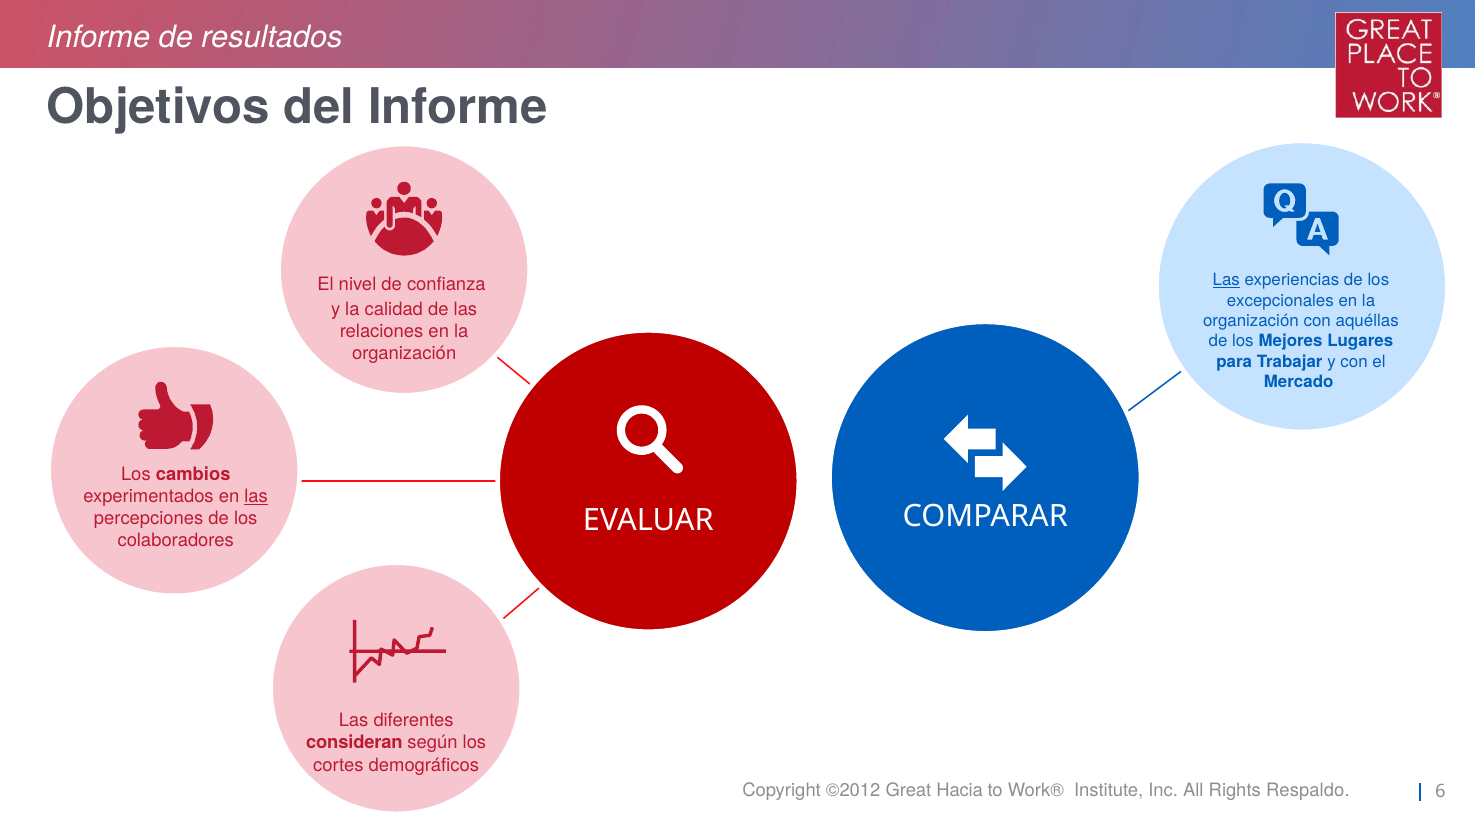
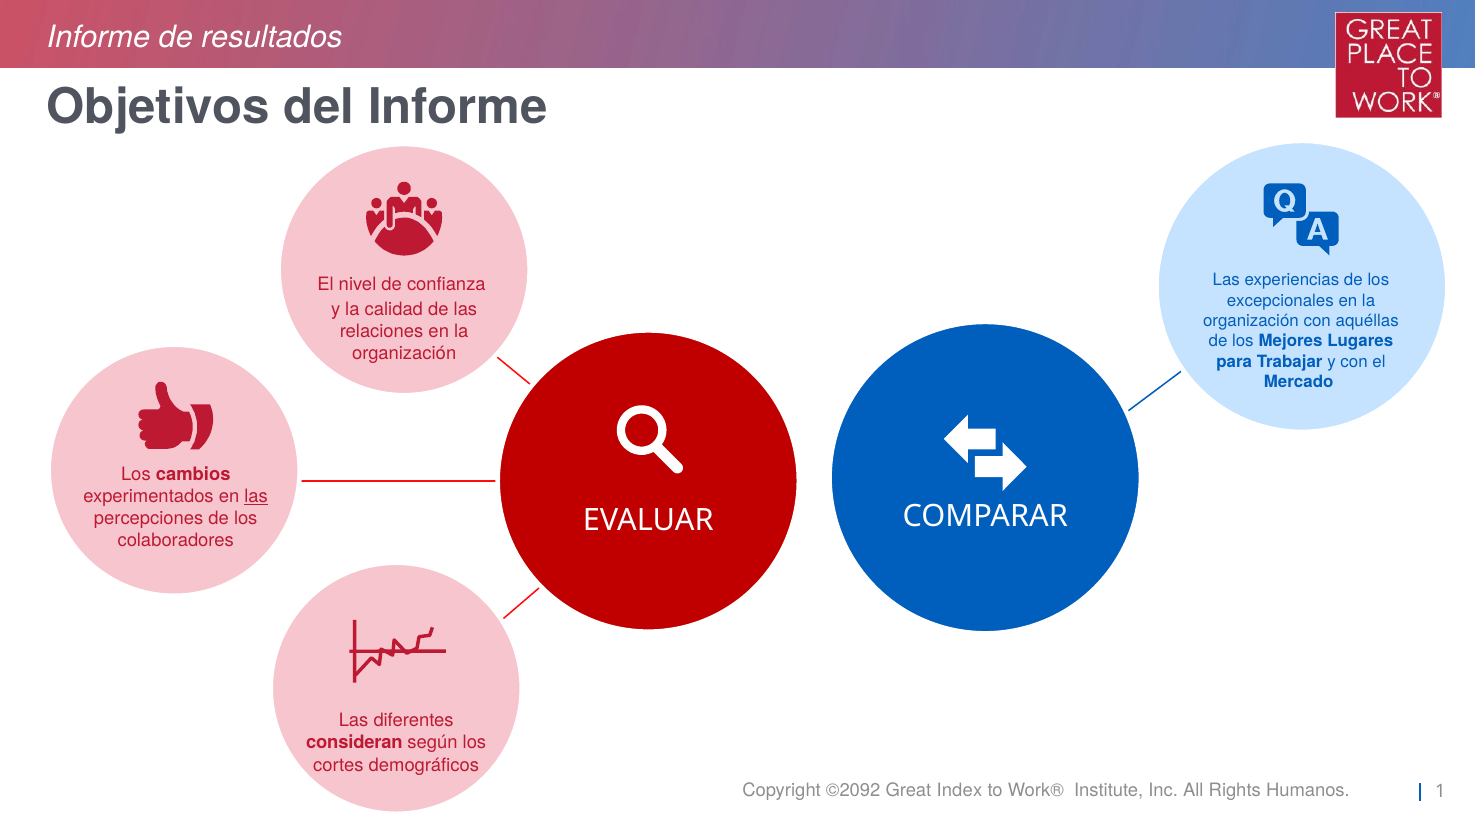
Las at (1226, 280) underline: present -> none
©2012: ©2012 -> ©2092
Hacia: Hacia -> Index
Respaldo: Respaldo -> Humanos
6: 6 -> 1
